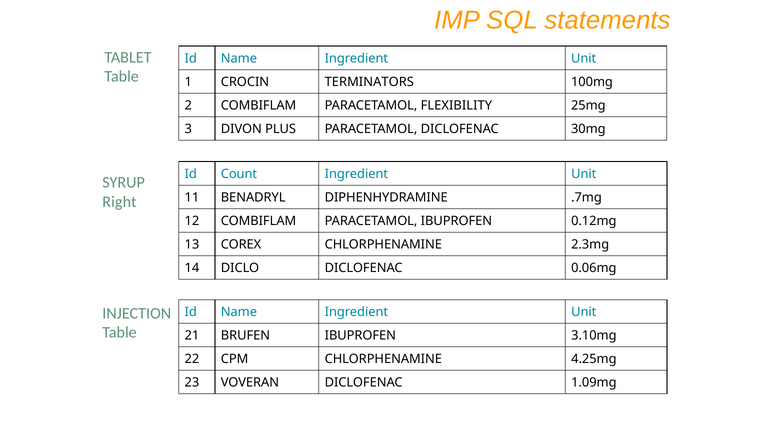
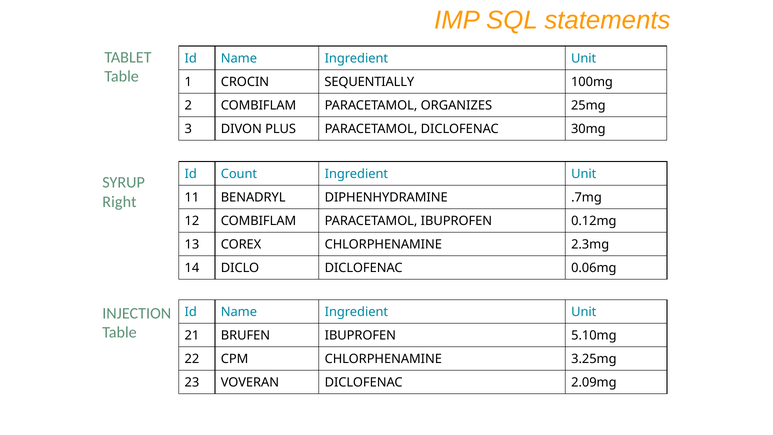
TERMINATORS: TERMINATORS -> SEQUENTIALLY
FLEXIBILITY: FLEXIBILITY -> ORGANIZES
3.10mg: 3.10mg -> 5.10mg
4.25mg: 4.25mg -> 3.25mg
1.09mg: 1.09mg -> 2.09mg
